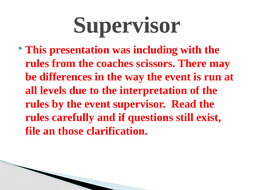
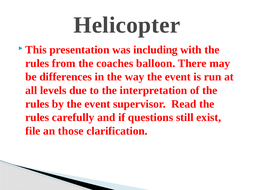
Supervisor at (127, 25): Supervisor -> Helicopter
scissors: scissors -> balloon
